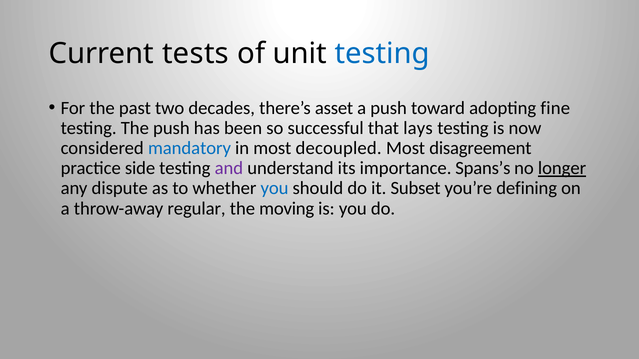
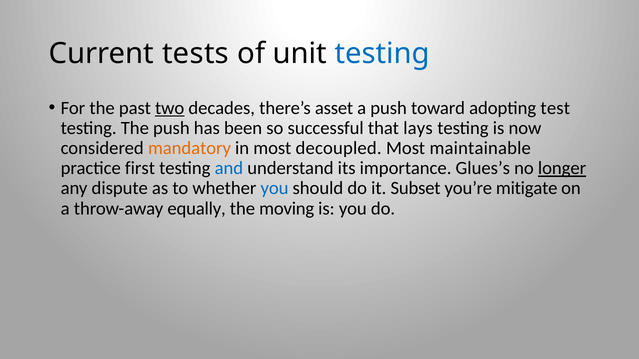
two underline: none -> present
fine: fine -> test
mandatory colour: blue -> orange
disagreement: disagreement -> maintainable
side: side -> first
and colour: purple -> blue
Spans’s: Spans’s -> Glues’s
defining: defining -> mitigate
regular: regular -> equally
